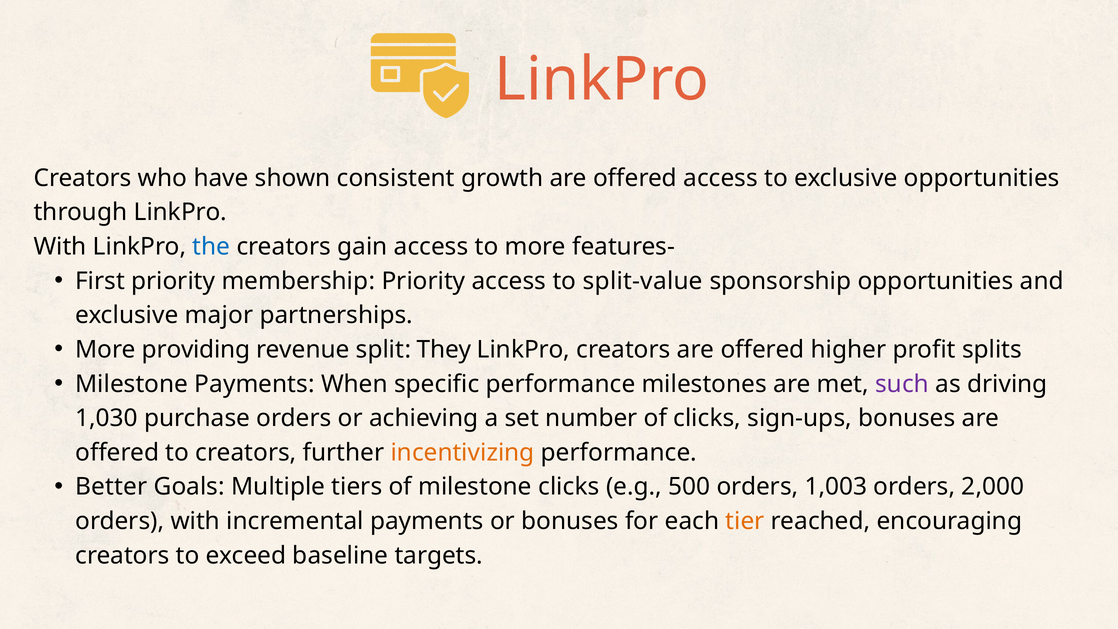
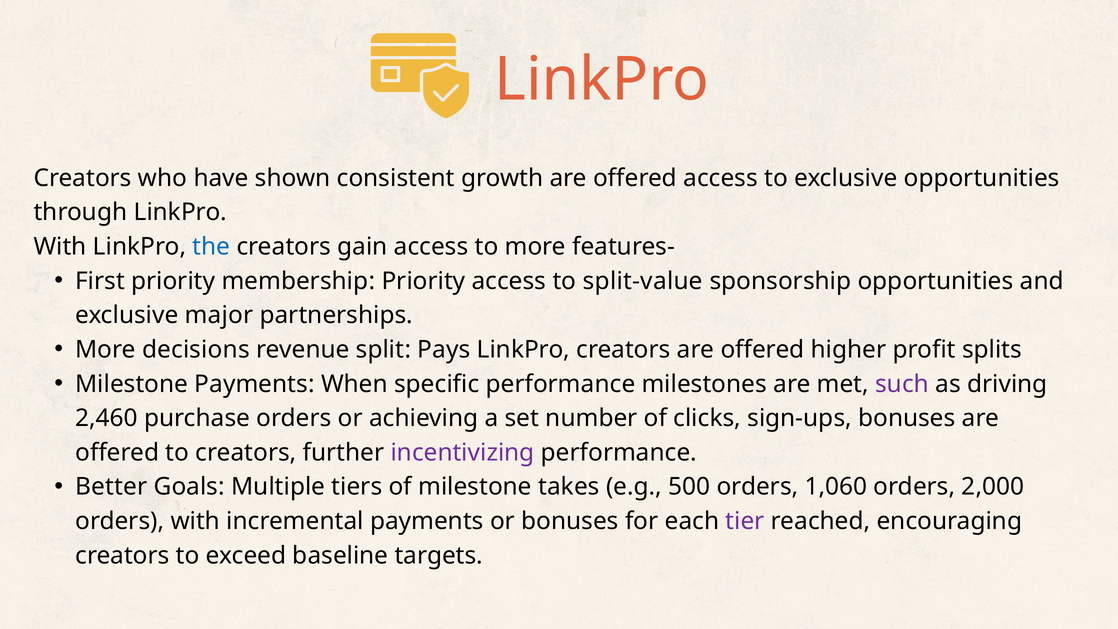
providing: providing -> decisions
They: They -> Pays
1,030: 1,030 -> 2,460
incentivizing colour: orange -> purple
milestone clicks: clicks -> takes
1,003: 1,003 -> 1,060
tier colour: orange -> purple
